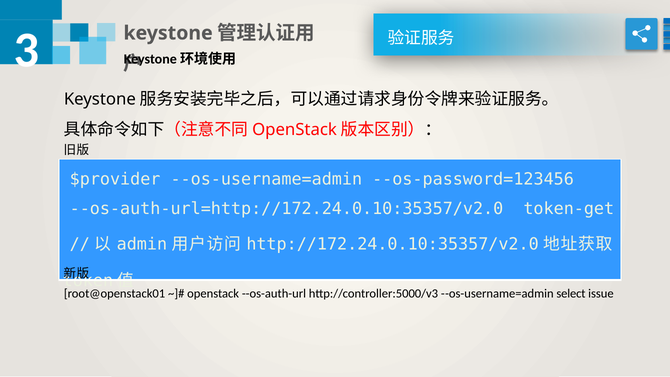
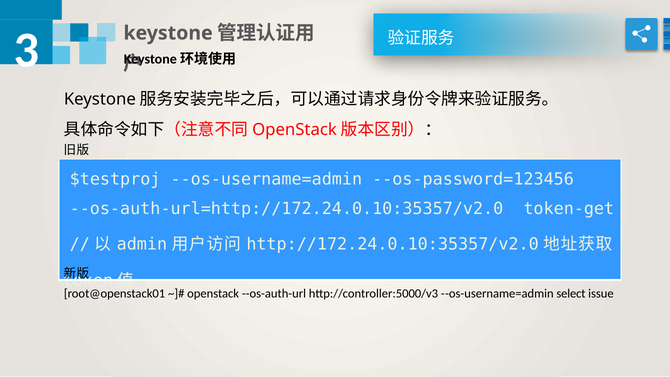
$provider: $provider -> $testproj
